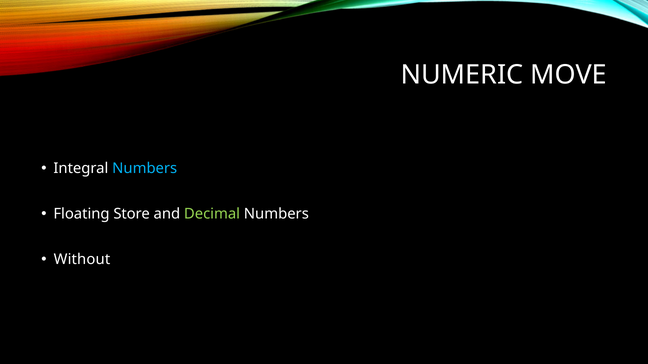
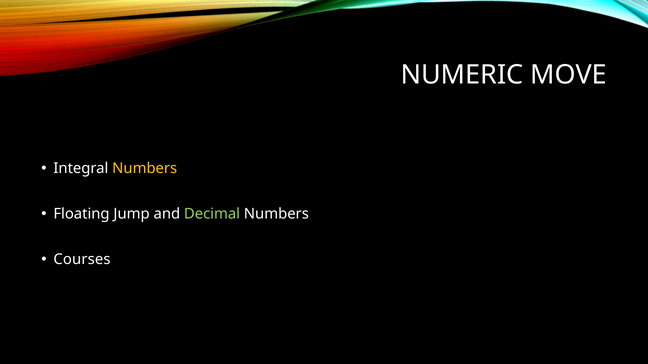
Numbers at (145, 169) colour: light blue -> yellow
Store: Store -> Jump
Without: Without -> Courses
